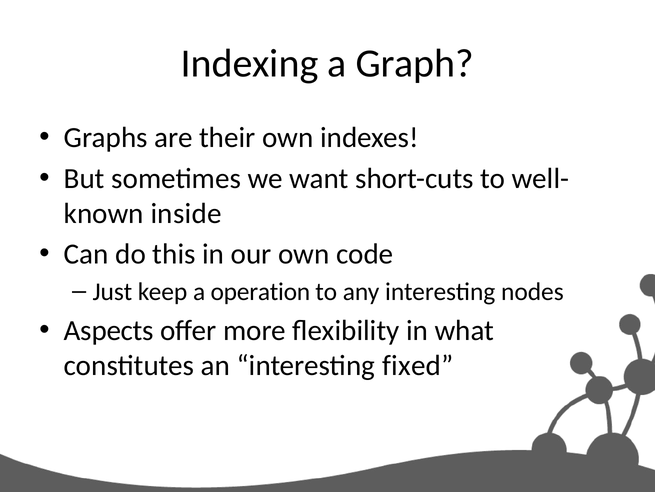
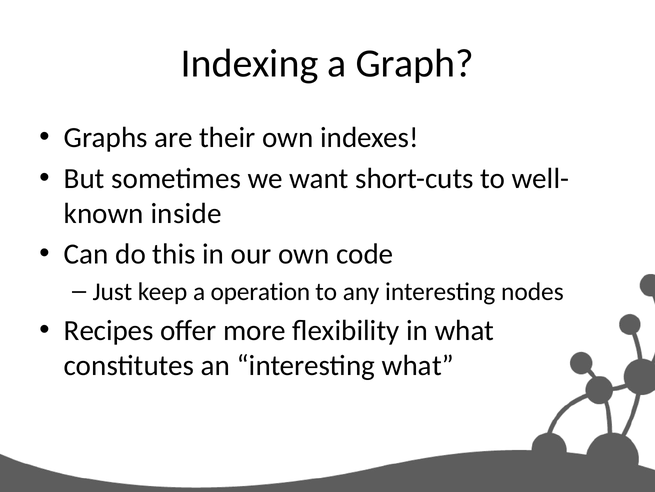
Aspects: Aspects -> Recipes
interesting fixed: fixed -> what
